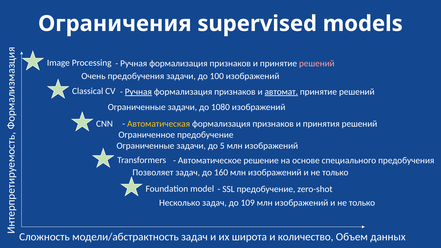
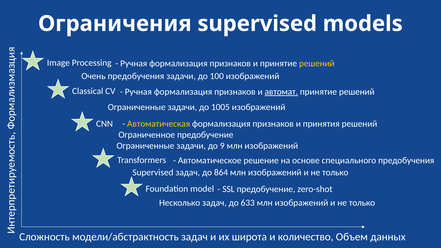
решений at (317, 63) colour: pink -> yellow
Ручная at (138, 92) underline: present -> none
1080: 1080 -> 1005
5: 5 -> 9
Позволяет at (153, 173): Позволяет -> Supervised
160: 160 -> 864
109: 109 -> 633
